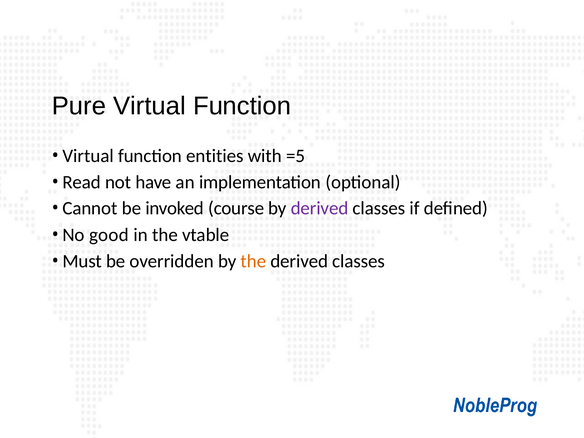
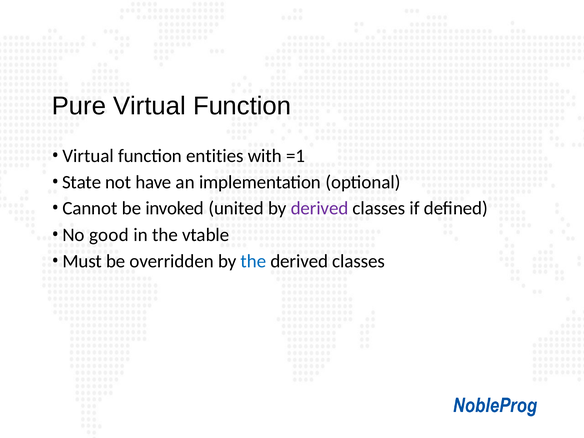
=5: =5 -> =1
Read: Read -> State
course: course -> united
the at (253, 261) colour: orange -> blue
